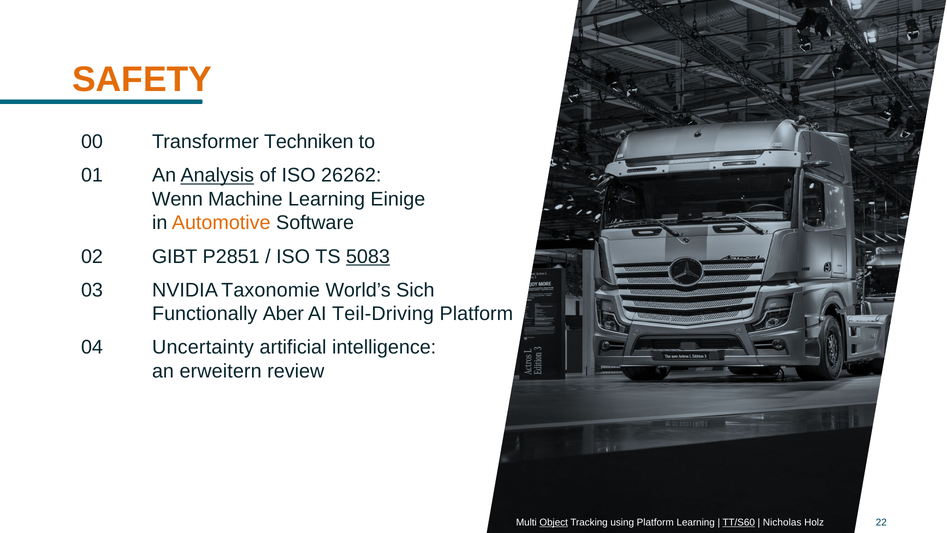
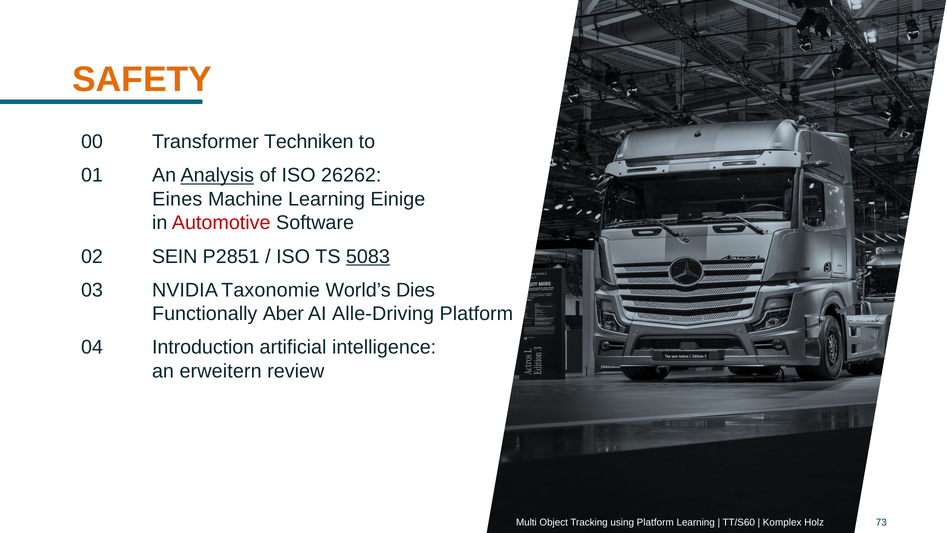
Wenn: Wenn -> Eines
Automotive colour: orange -> red
GIBT: GIBT -> SEIN
Sich: Sich -> Dies
Teil-Driving: Teil-Driving -> Alle-Driving
Uncertainty: Uncertainty -> Introduction
Object underline: present -> none
TT/S60 underline: present -> none
Nicholas: Nicholas -> Komplex
22: 22 -> 73
